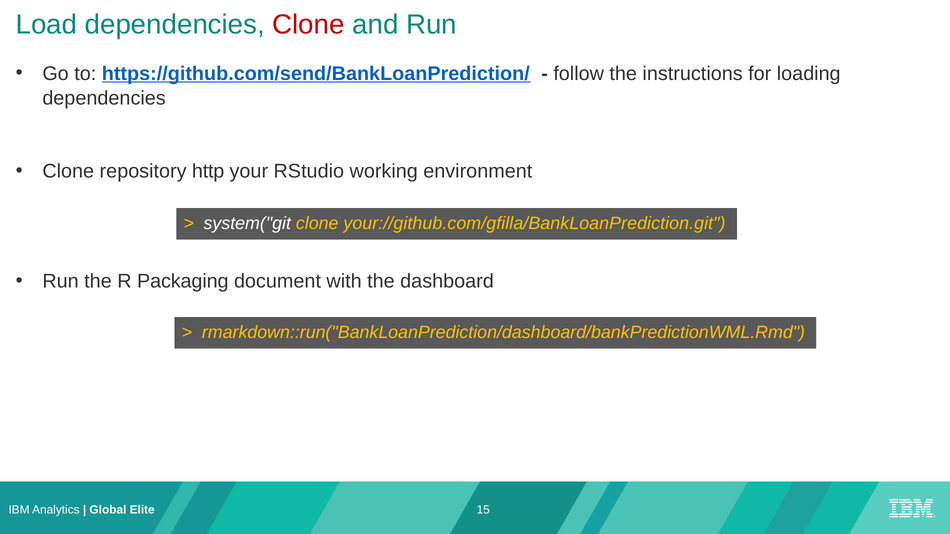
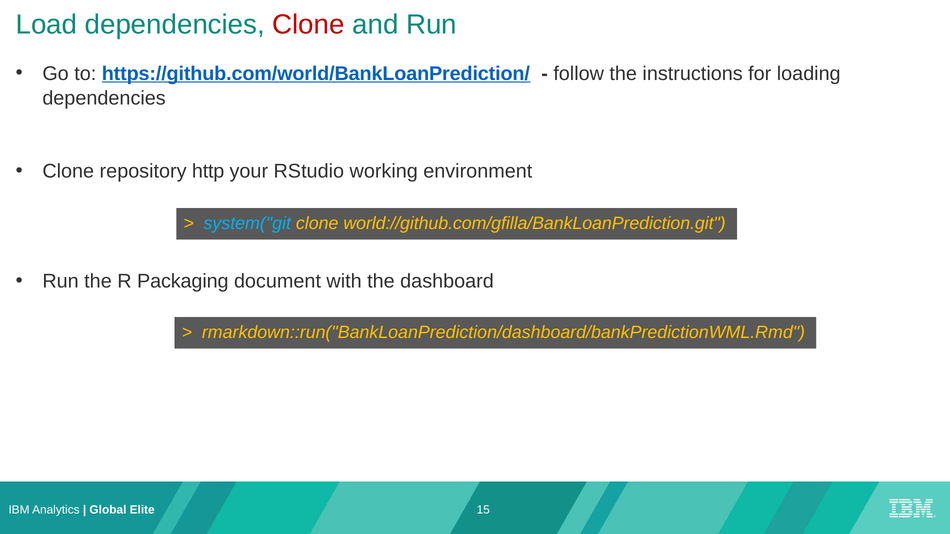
https://github.com/send/BankLoanPrediction/: https://github.com/send/BankLoanPrediction/ -> https://github.com/world/BankLoanPrediction/
system("git colour: white -> light blue
your://github.com/gfilla/BankLoanPrediction.git: your://github.com/gfilla/BankLoanPrediction.git -> world://github.com/gfilla/BankLoanPrediction.git
